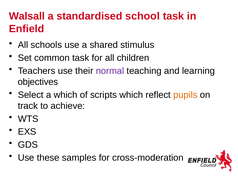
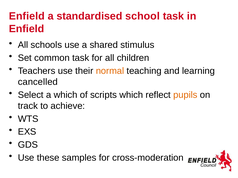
Walsall at (27, 16): Walsall -> Enfield
normal colour: purple -> orange
objectives: objectives -> cancelled
